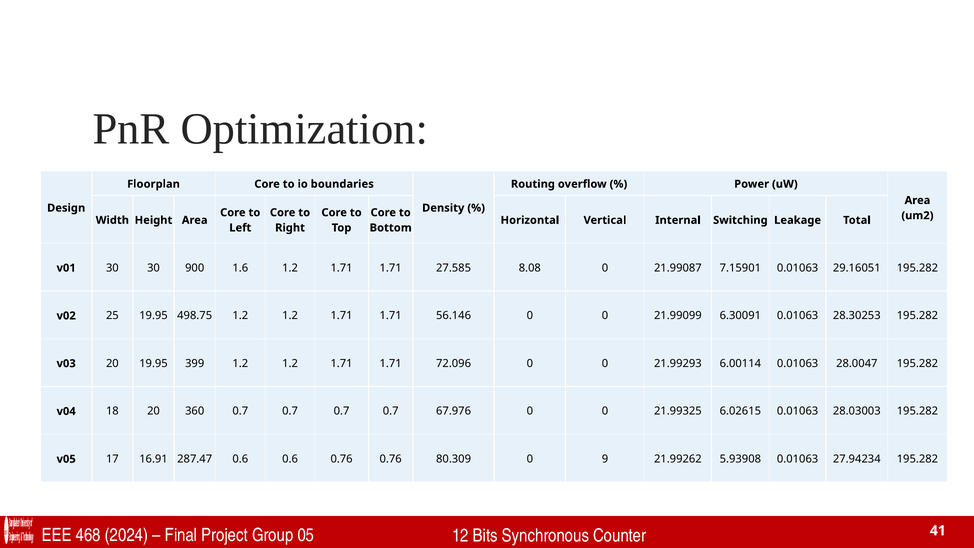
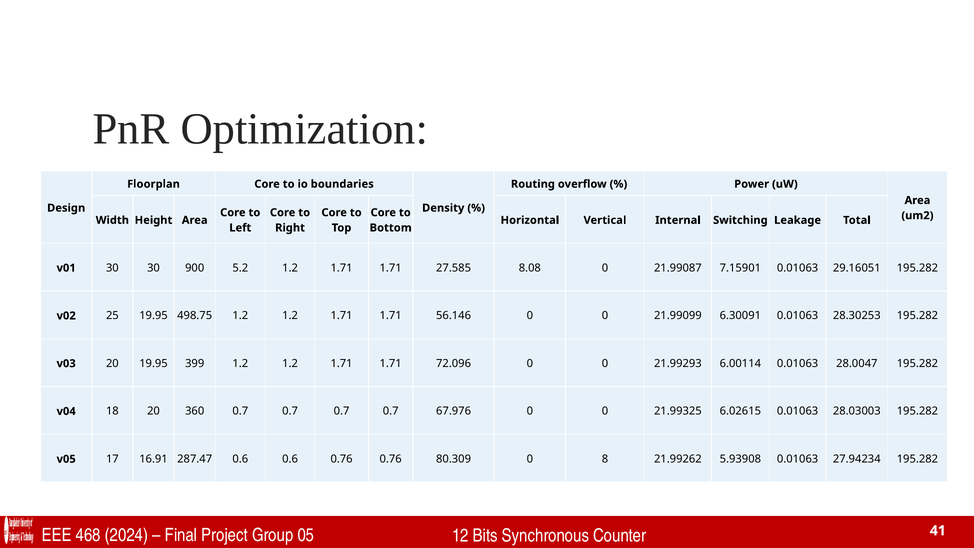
1.6: 1.6 -> 5.2
9: 9 -> 8
